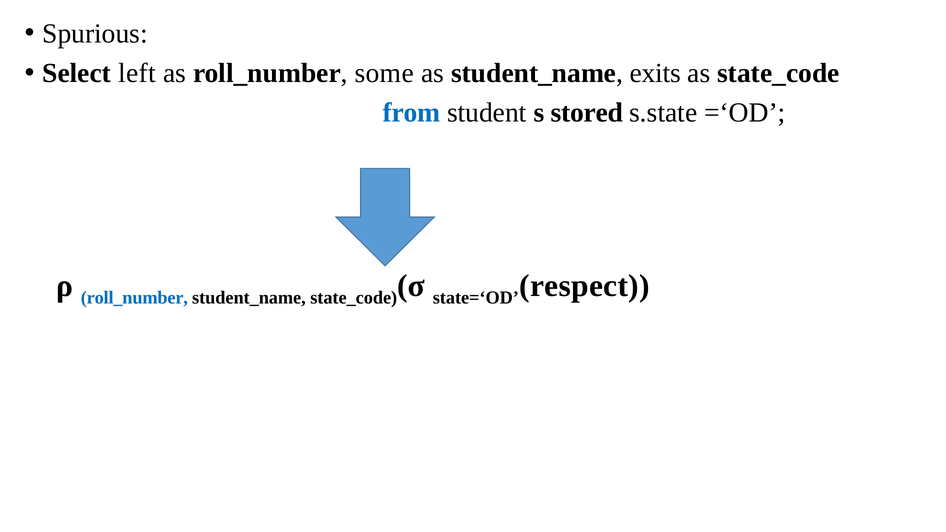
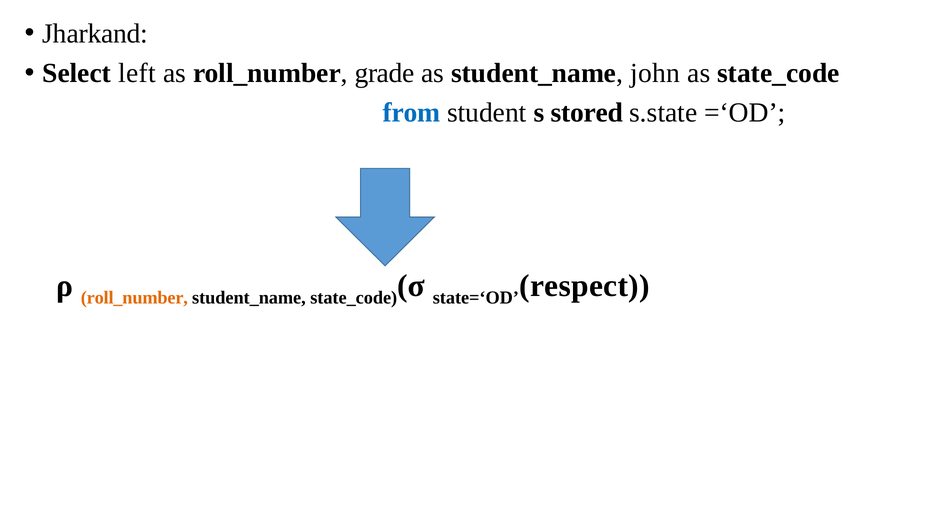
Spurious: Spurious -> Jharkand
some: some -> grade
exits: exits -> john
roll_number at (134, 298) colour: blue -> orange
